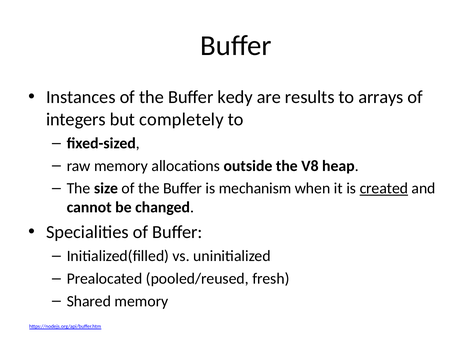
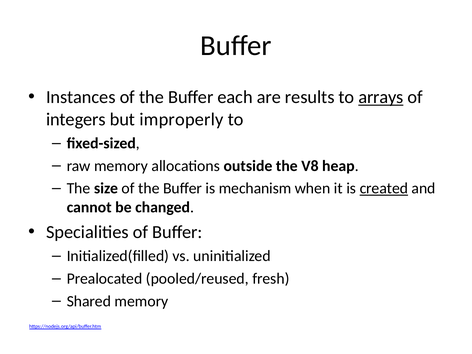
kedy: kedy -> each
arrays underline: none -> present
completely: completely -> improperly
